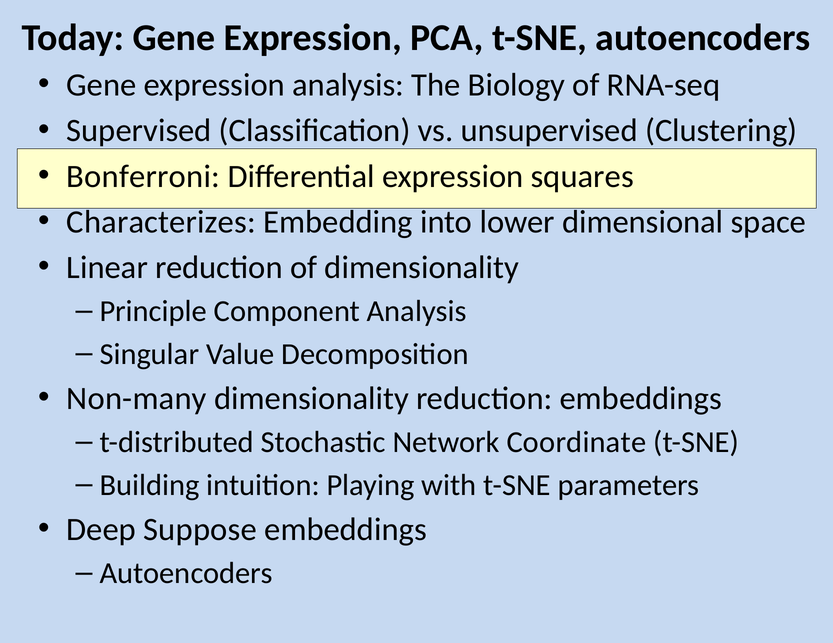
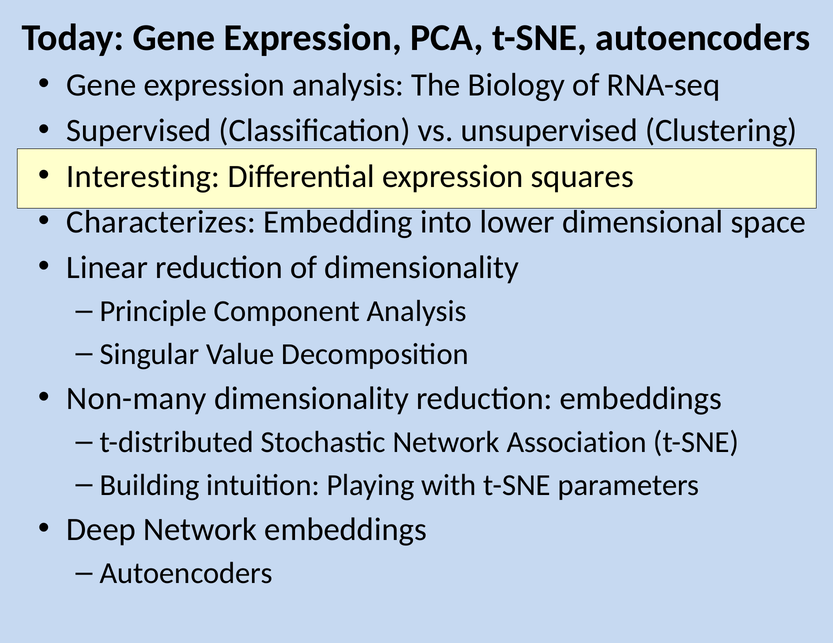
Bonferroni: Bonferroni -> Interesting
Coordinate: Coordinate -> Association
Deep Suppose: Suppose -> Network
